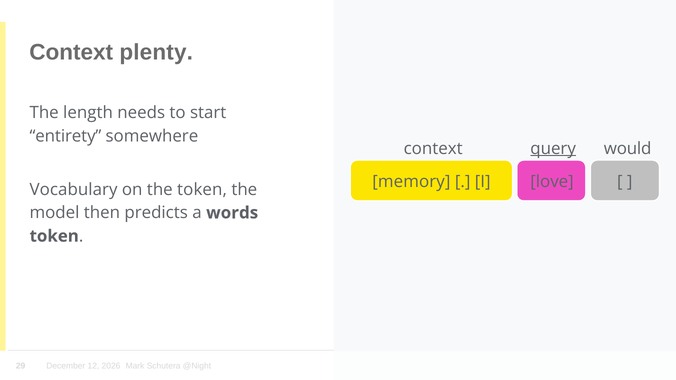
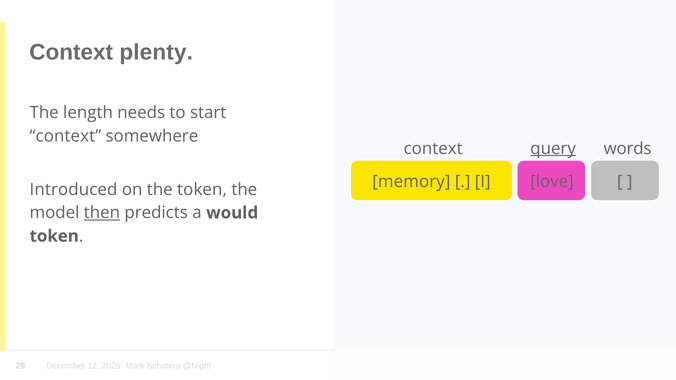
entirety at (65, 136): entirety -> context
would: would -> words
Vocabulary: Vocabulary -> Introduced
then underline: none -> present
words: words -> would
